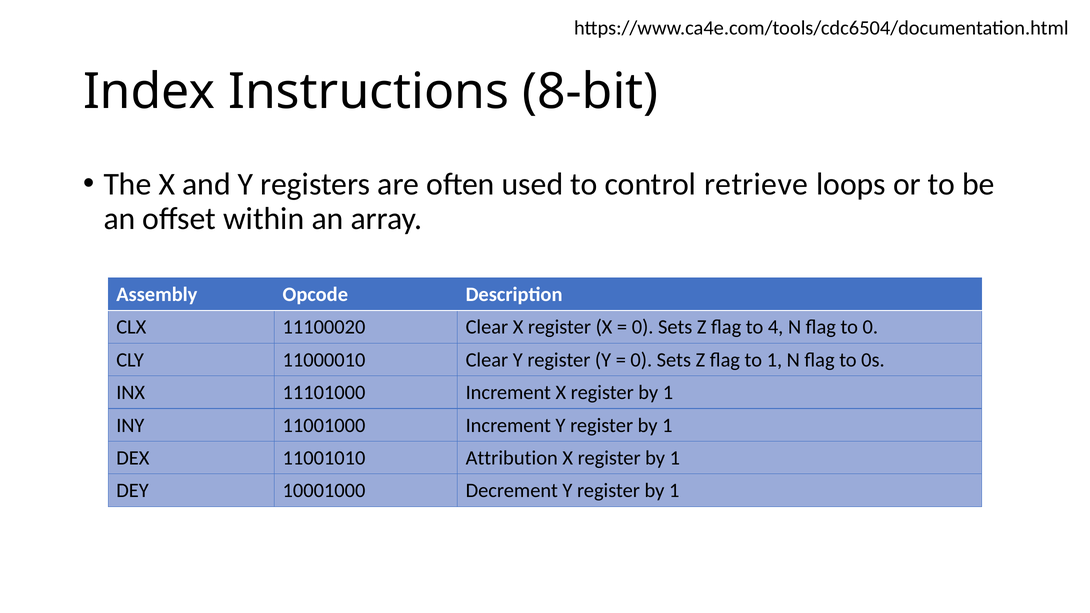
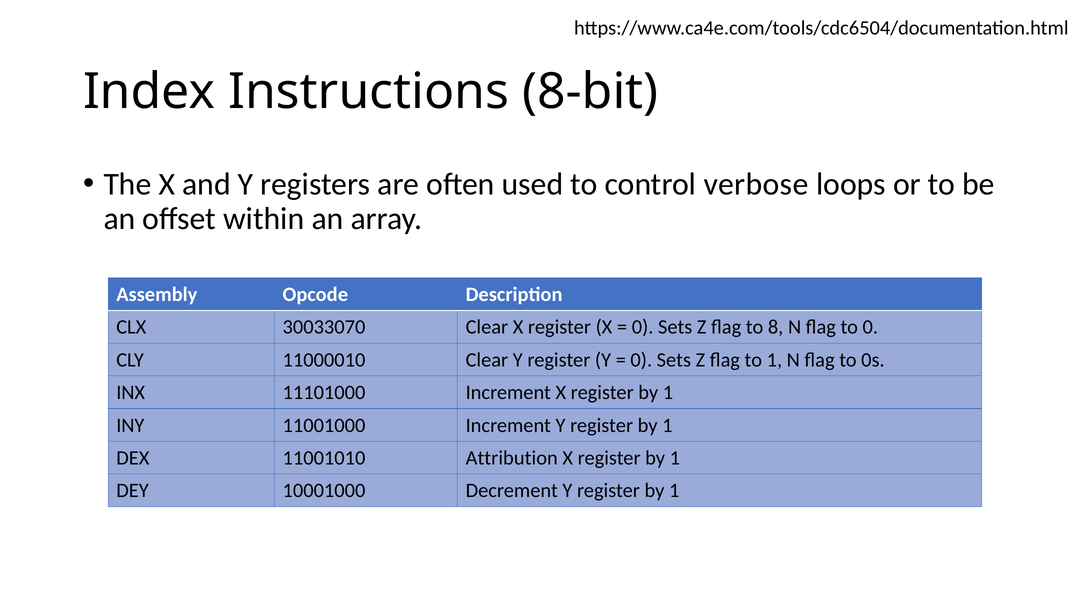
retrieve: retrieve -> verbose
11100020: 11100020 -> 30033070
4: 4 -> 8
